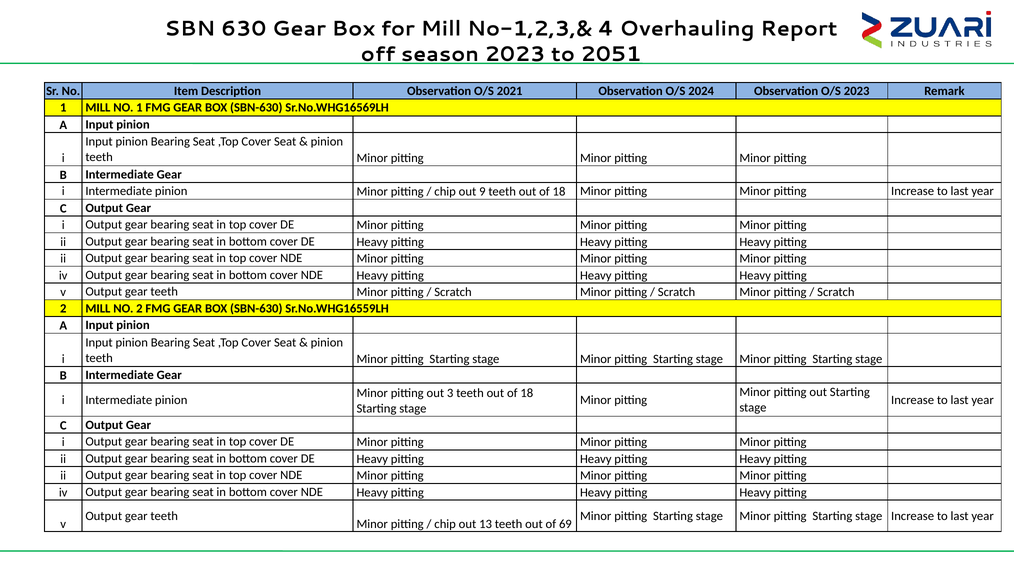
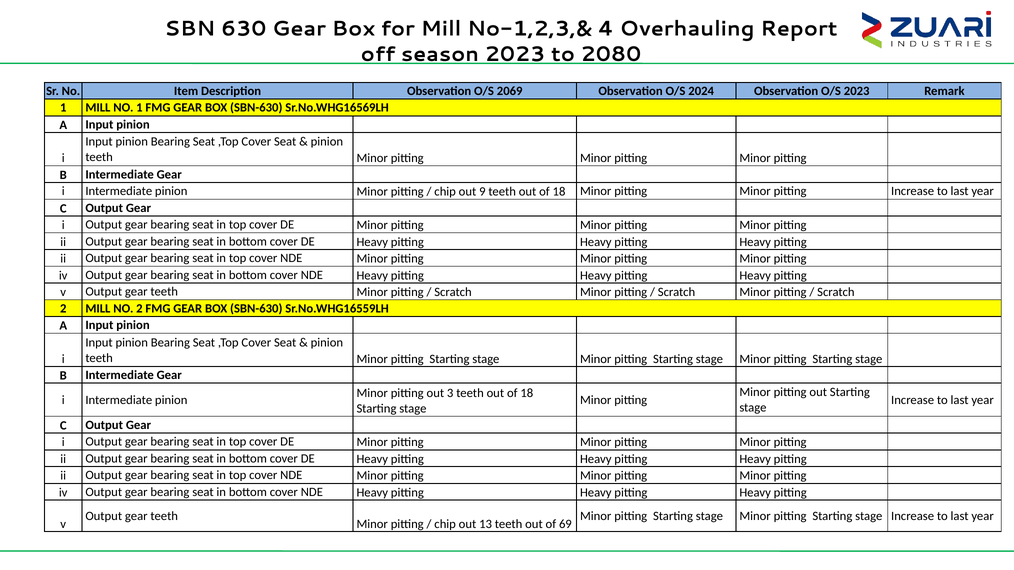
2051: 2051 -> 2080
2021: 2021 -> 2069
